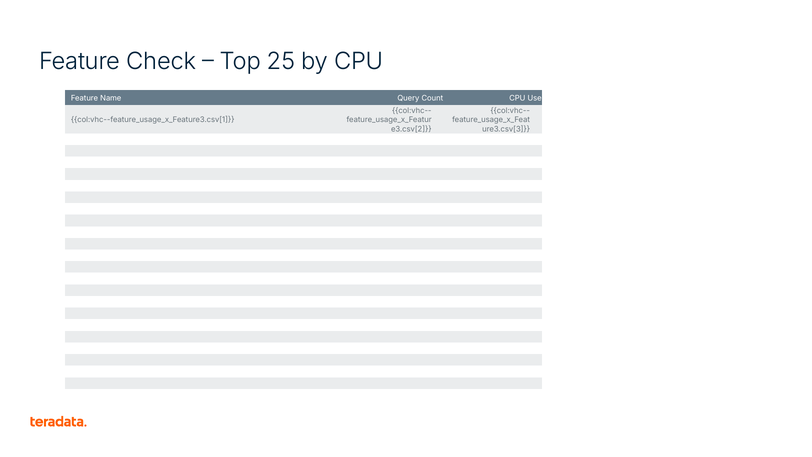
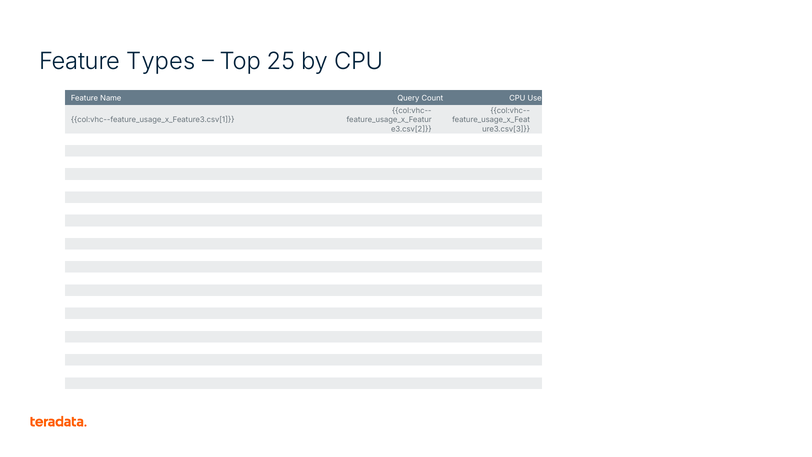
Check: Check -> Types
